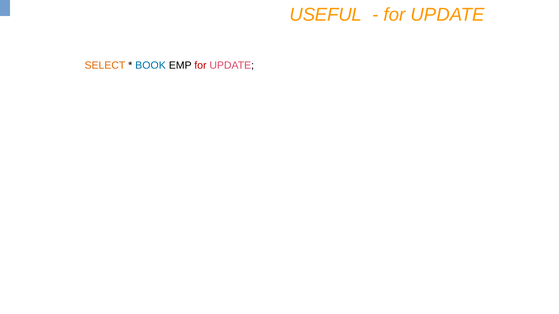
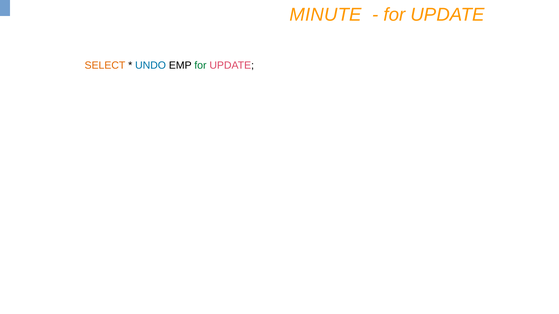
USEFUL: USEFUL -> MINUTE
BOOK: BOOK -> UNDO
for at (200, 66) colour: red -> green
